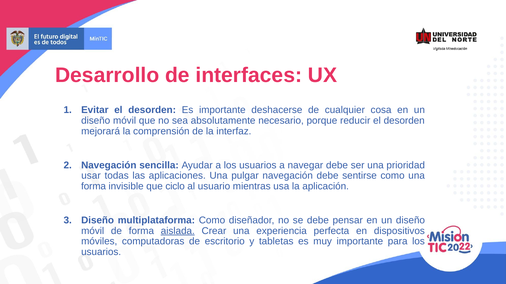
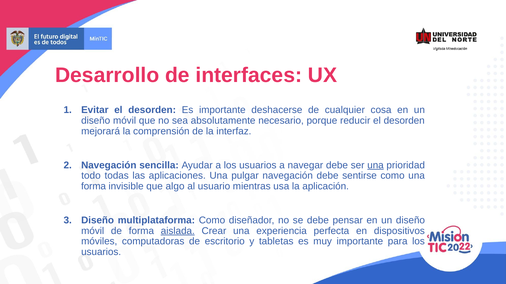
una at (376, 165) underline: none -> present
usar: usar -> todo
ciclo: ciclo -> algo
